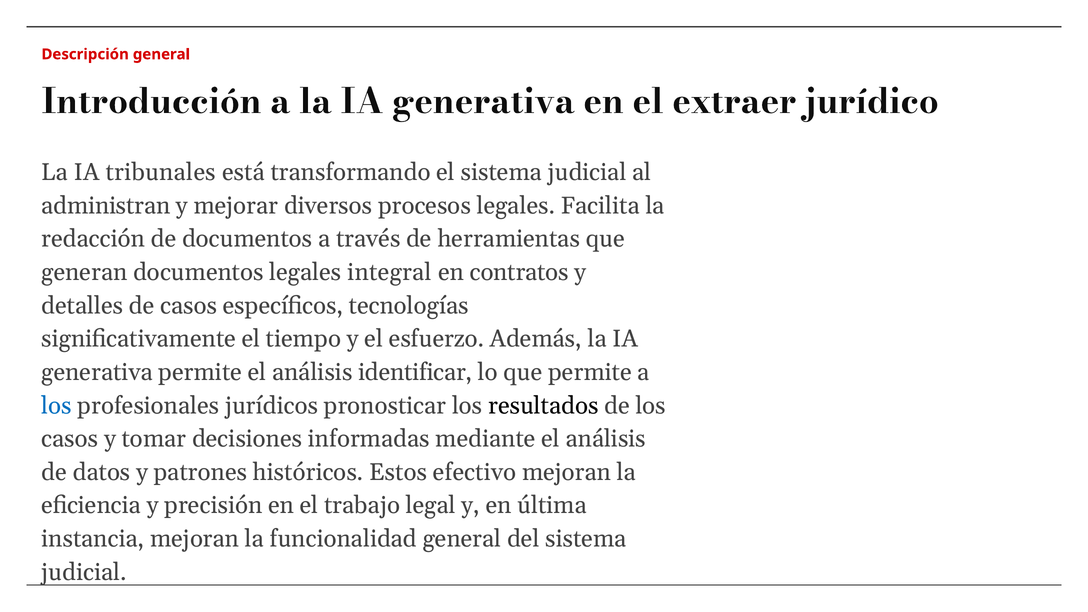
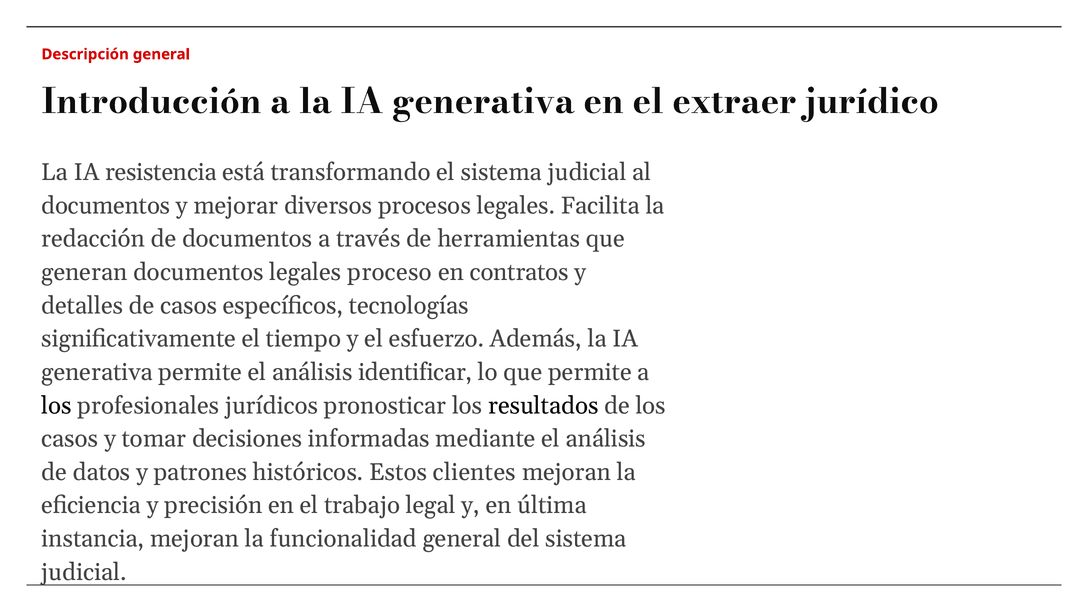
tribunales: tribunales -> resistencia
administran at (106, 206): administran -> documentos
integral: integral -> proceso
los at (57, 406) colour: blue -> black
efectivo: efectivo -> clientes
